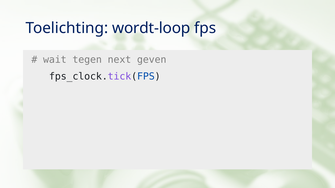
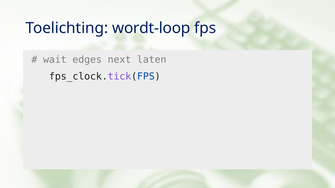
tegen: tegen -> edges
geven: geven -> laten
